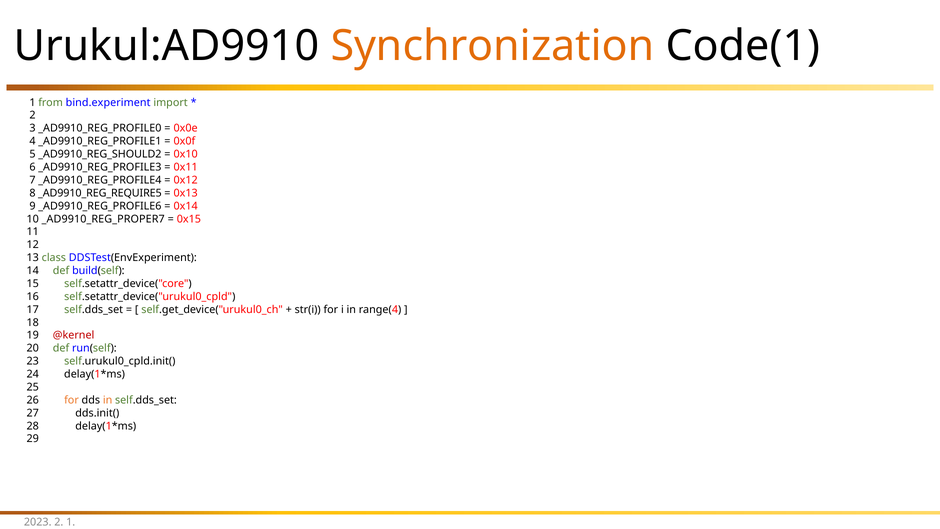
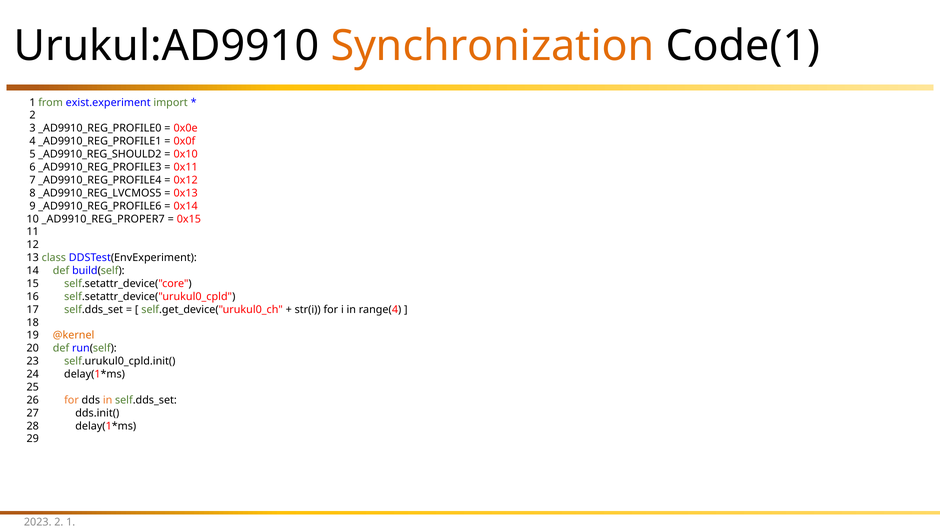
bind.experiment: bind.experiment -> exist.experiment
_AD9910_REG_REQUIRE5: _AD9910_REG_REQUIRE5 -> _AD9910_REG_LVCMOS5
@kernel colour: red -> orange
